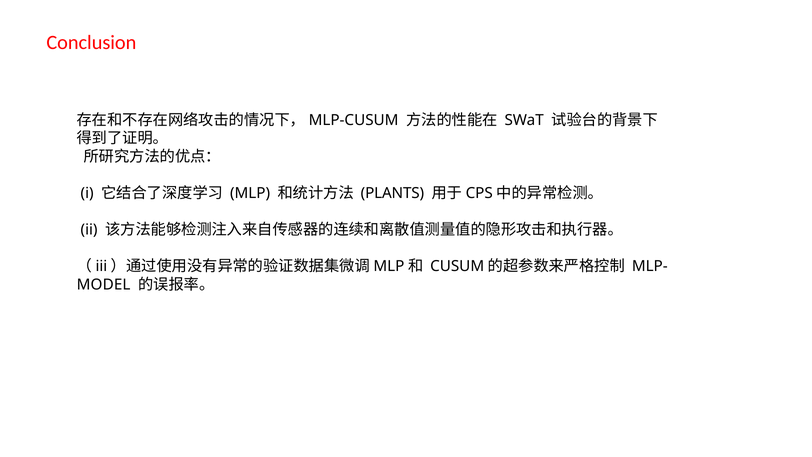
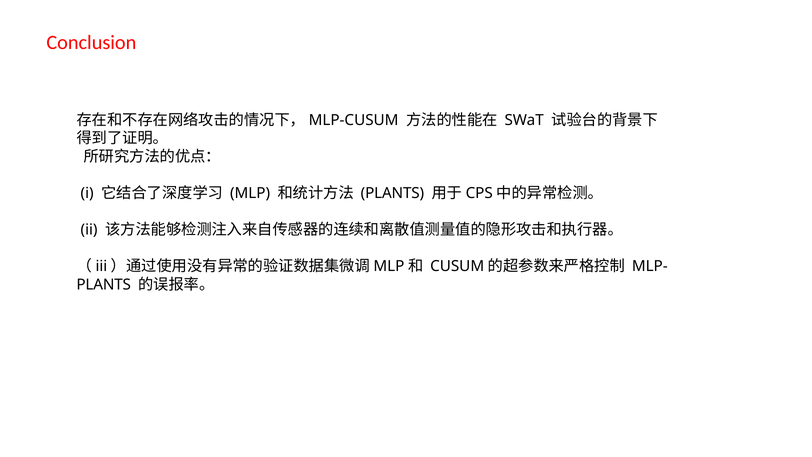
MODEL at (104, 284): MODEL -> PLANTS
